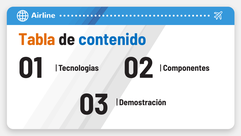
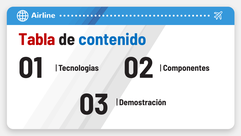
Tabla colour: orange -> red
